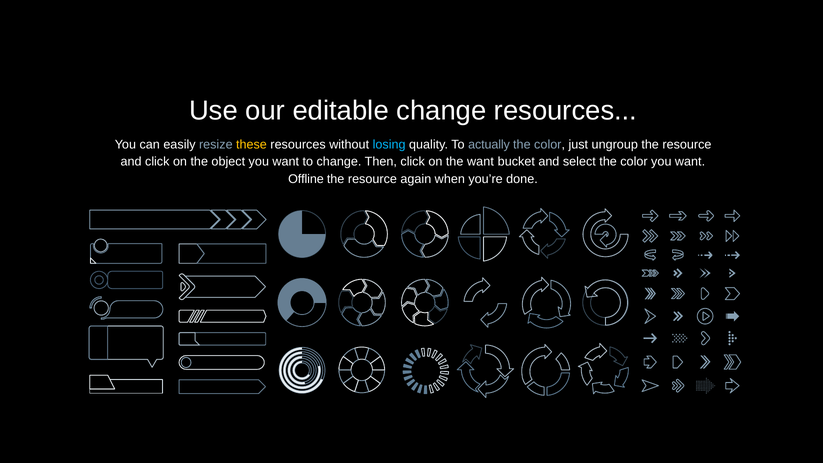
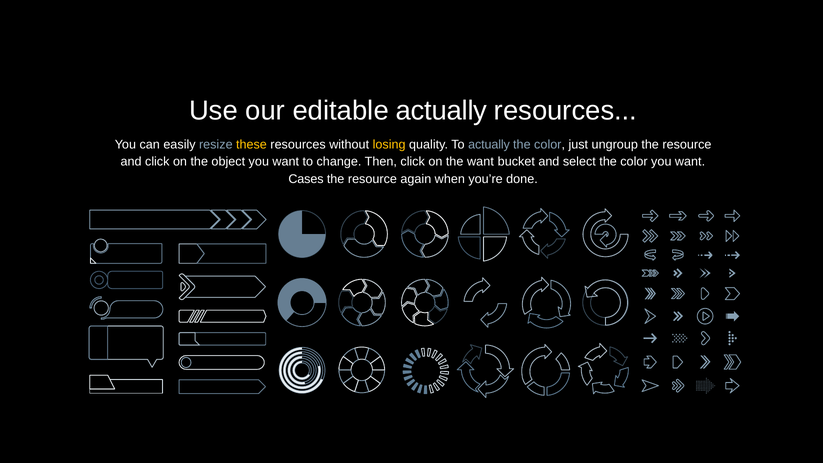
editable change: change -> actually
losing colour: light blue -> yellow
Offline: Offline -> Cases
